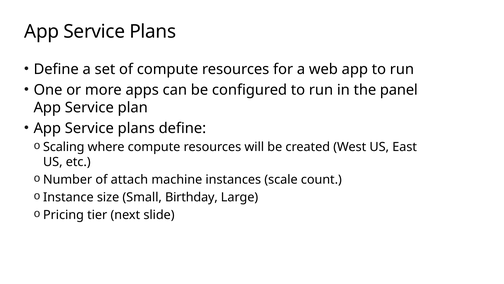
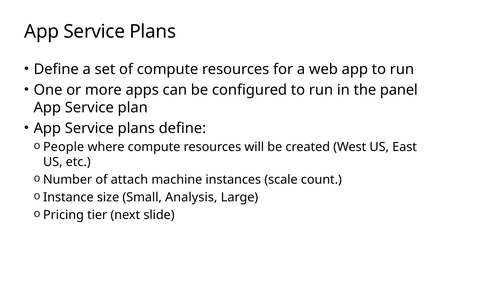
Scaling: Scaling -> People
Birthday: Birthday -> Analysis
